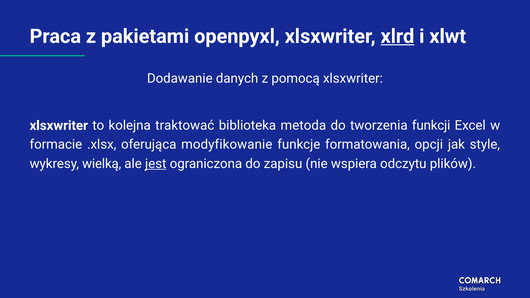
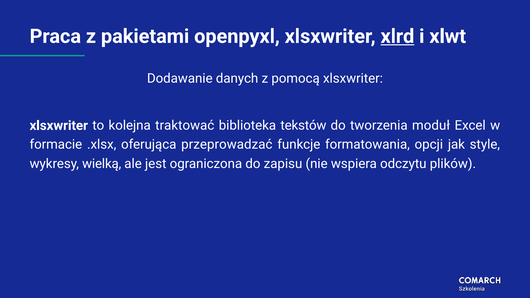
metoda: metoda -> tekstów
funkcji: funkcji -> moduł
modyfikowanie: modyfikowanie -> przeprowadzać
jest underline: present -> none
